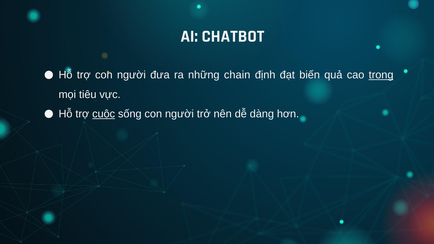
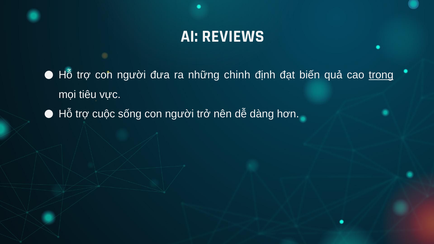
CHATBOT: CHATBOT -> REVIEWS
chain: chain -> chinh
cuộc underline: present -> none
